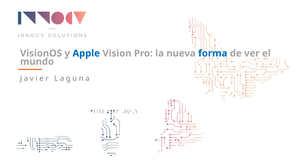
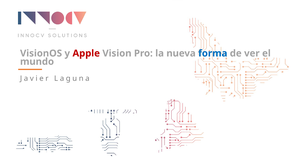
Apple colour: blue -> red
